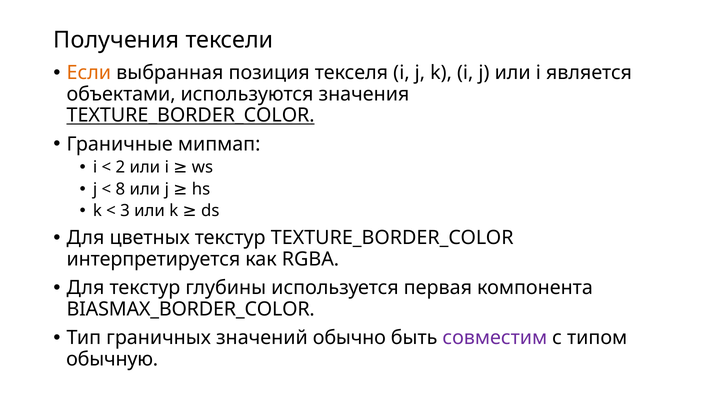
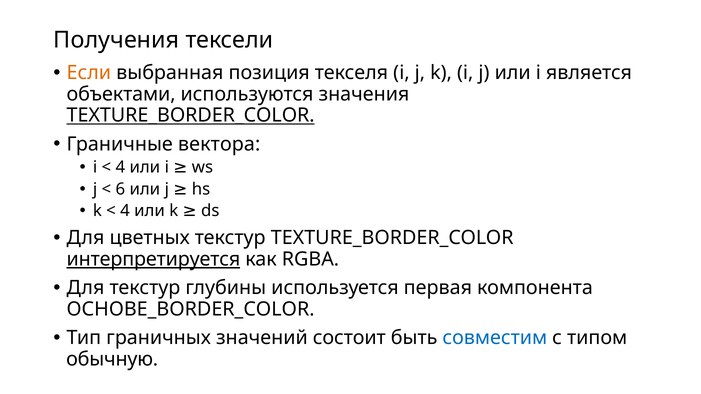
мипмап: мипмап -> вектора
2 at (120, 168): 2 -> 4
8: 8 -> 6
3 at (125, 211): 3 -> 4
интерпретируется underline: none -> present
BIASMAX_BORDER_COLOR: BIASMAX_BORDER_COLOR -> ОСНОВЕ_BORDER_COLOR
обычно: обычно -> состоит
совместим colour: purple -> blue
